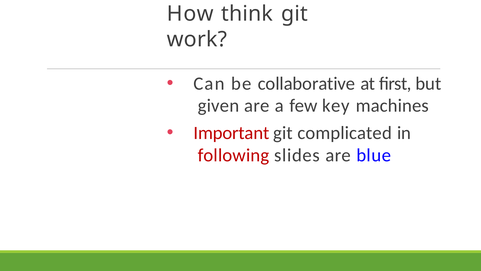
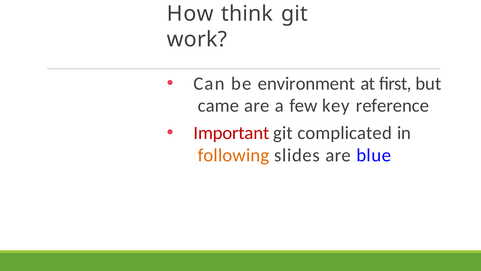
collaborative: collaborative -> environment
given: given -> came
machines: machines -> reference
following colour: red -> orange
